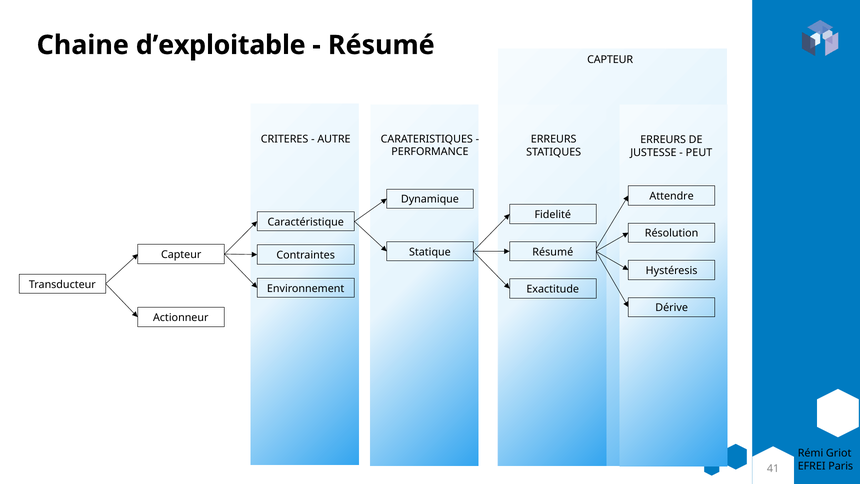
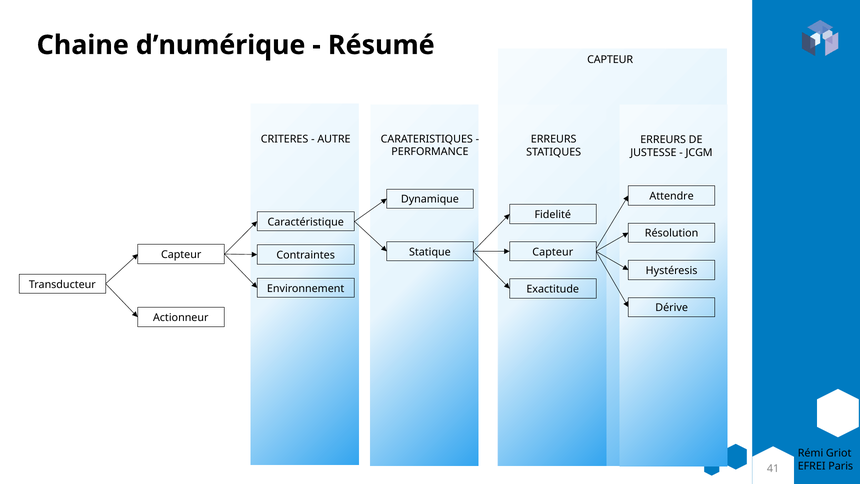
d’exploitable: d’exploitable -> d’numérique
PEUT: PEUT -> JCGM
Résumé at (553, 252): Résumé -> Capteur
